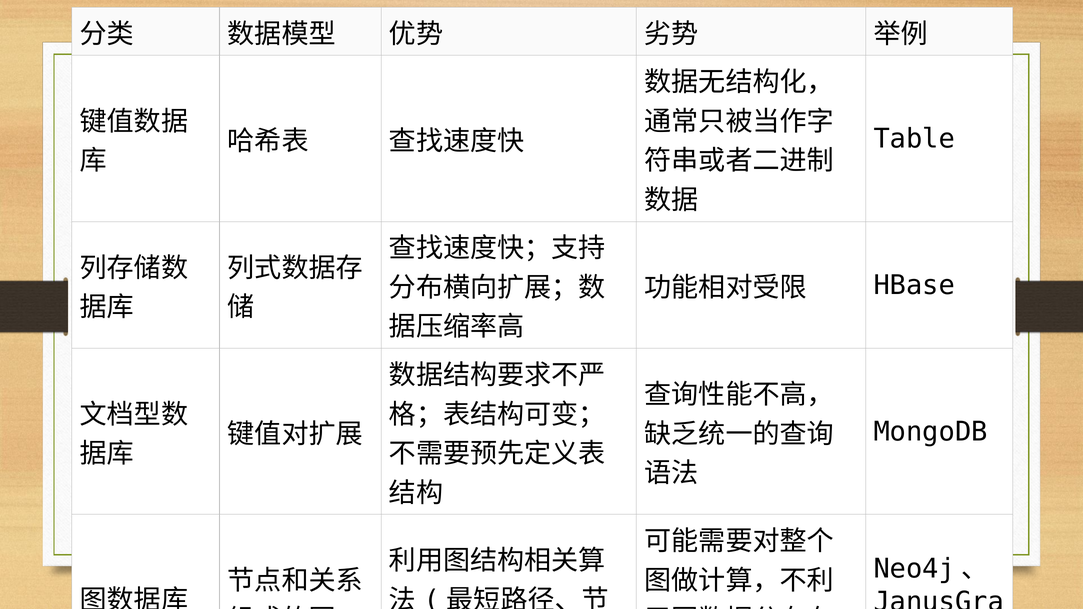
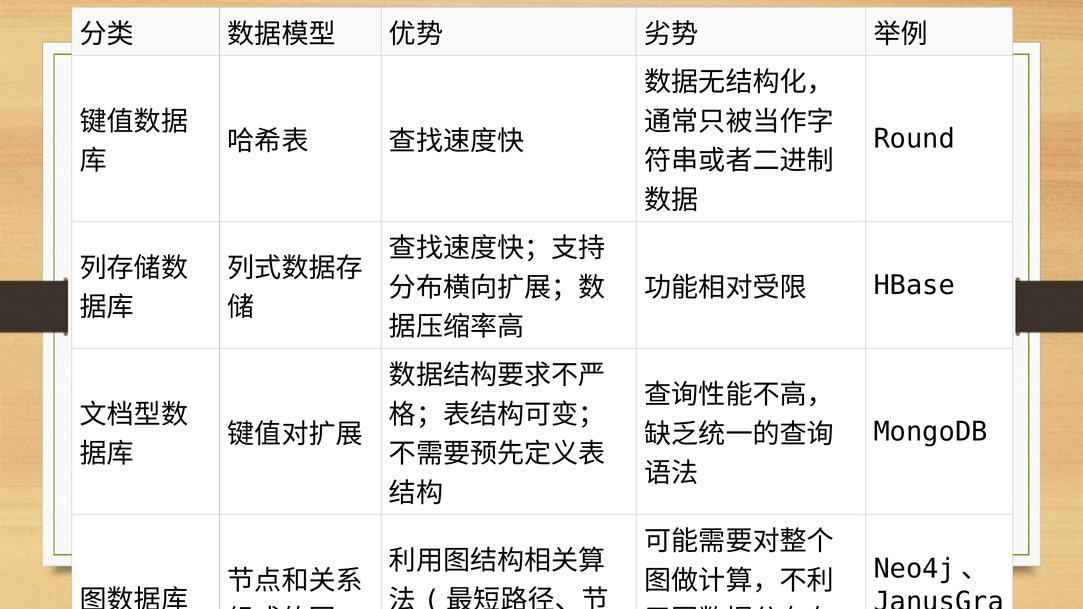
Table: Table -> Round
